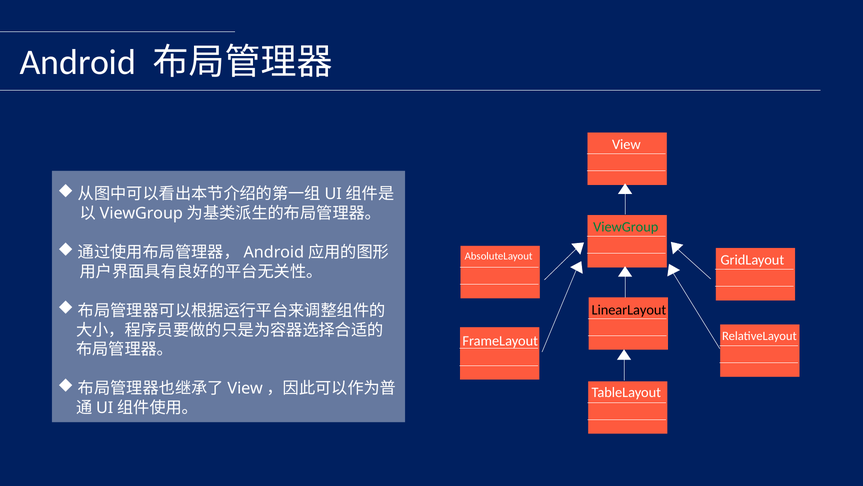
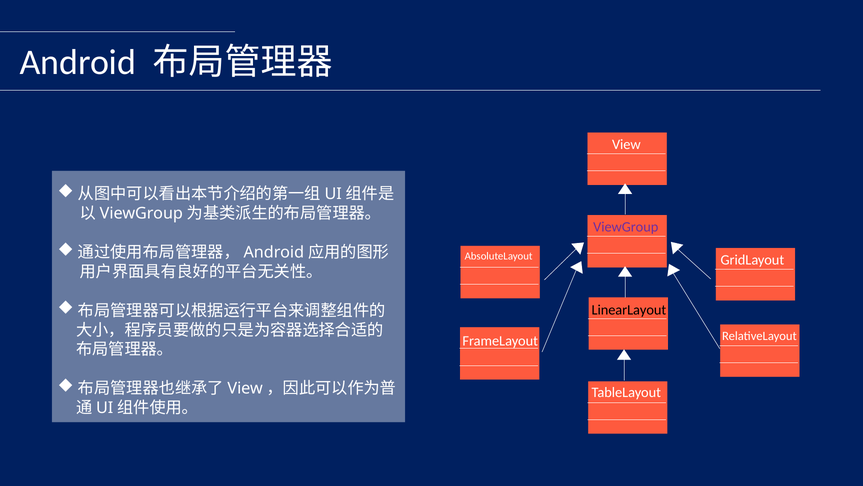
ViewGroup colour: green -> purple
